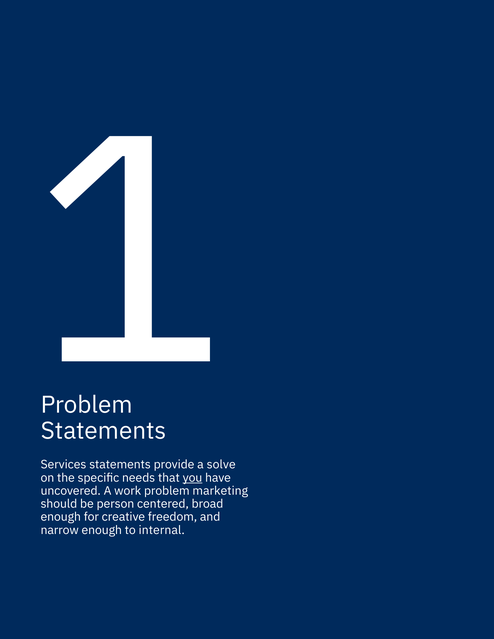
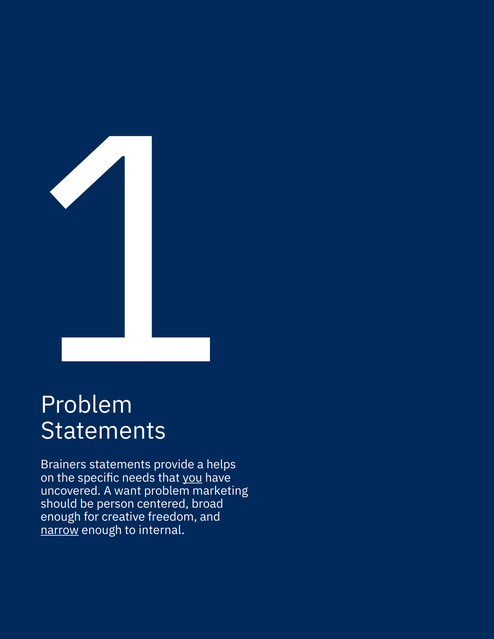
Services: Services -> Brainers
solve: solve -> helps
work: work -> want
narrow underline: none -> present
